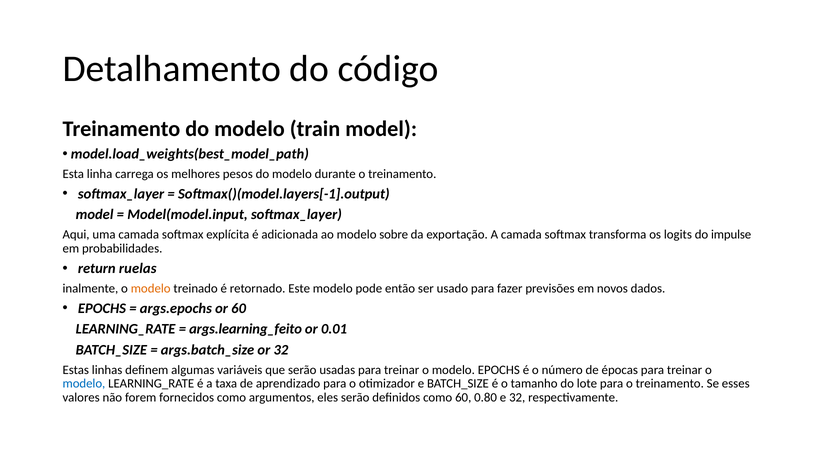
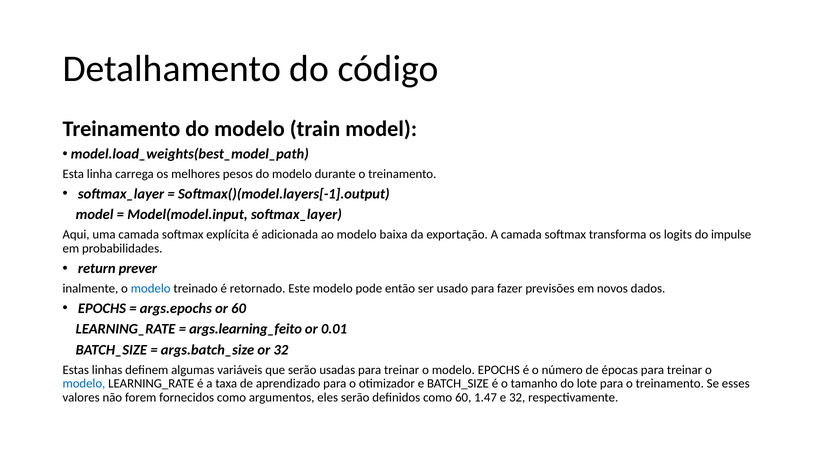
sobre: sobre -> baixa
ruelas: ruelas -> prever
modelo at (151, 288) colour: orange -> blue
0.80: 0.80 -> 1.47
